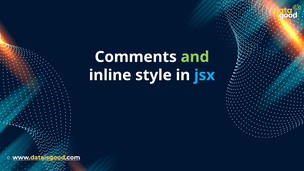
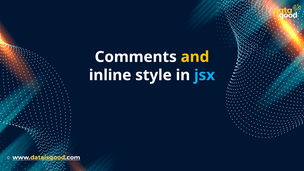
and colour: light green -> yellow
